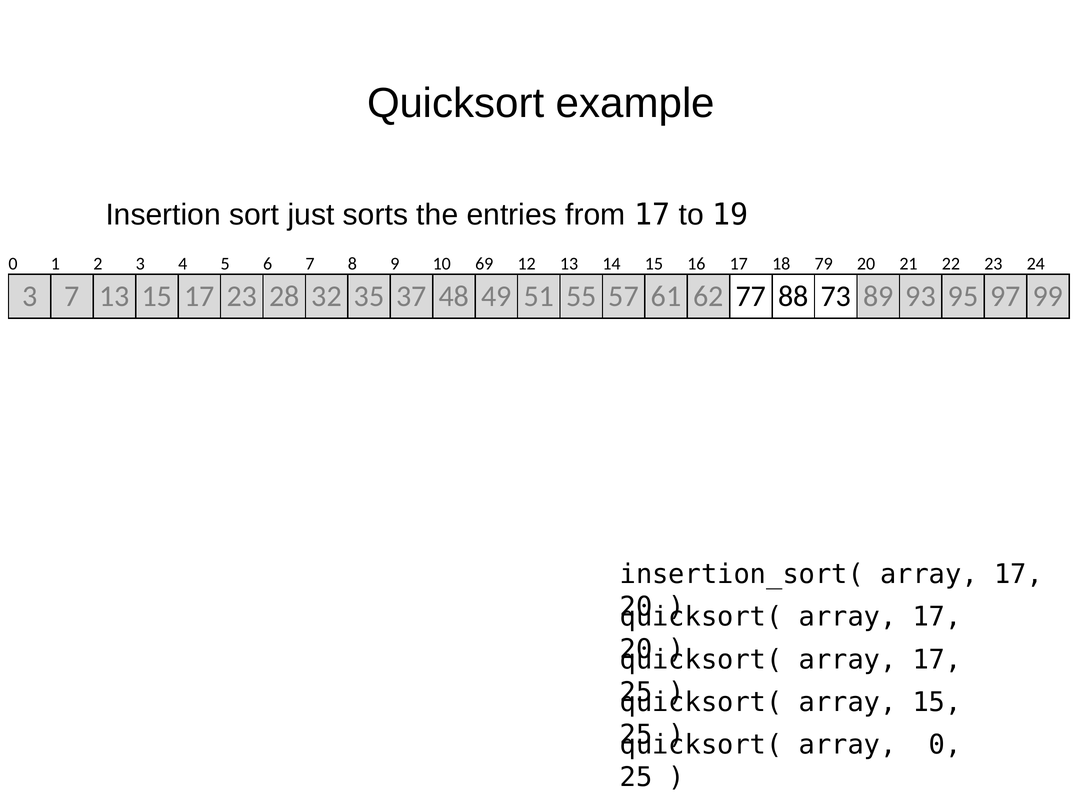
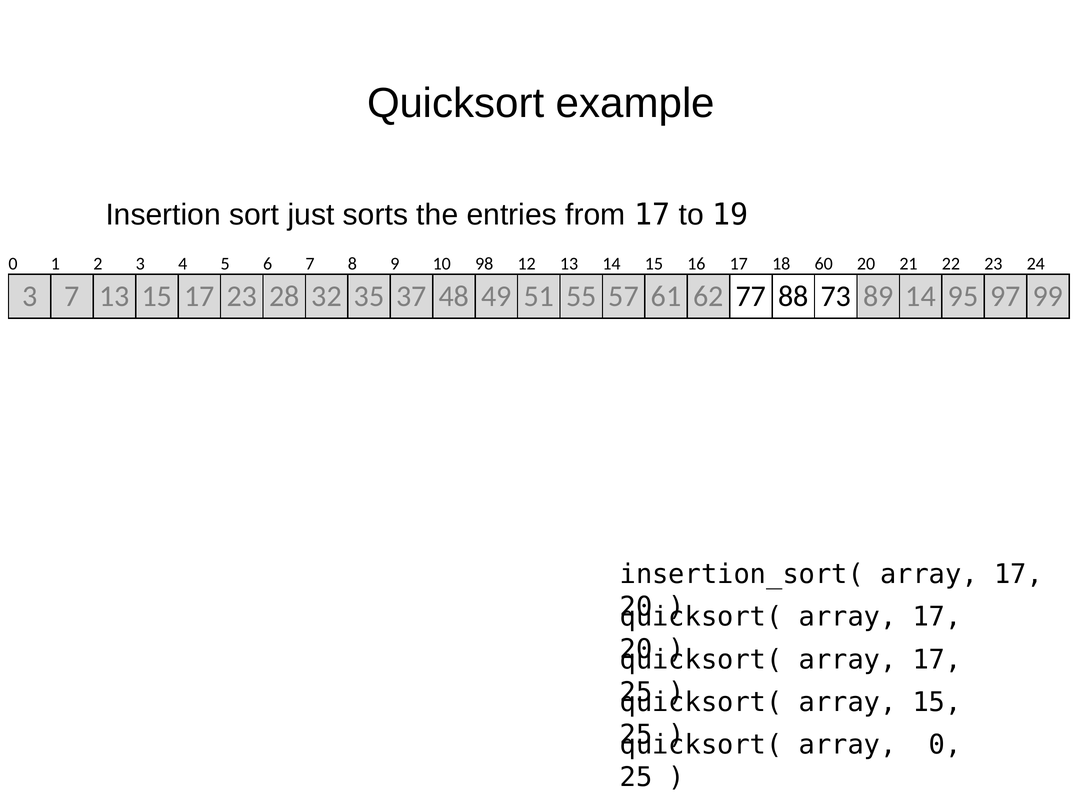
69: 69 -> 98
79: 79 -> 60
89 93: 93 -> 14
